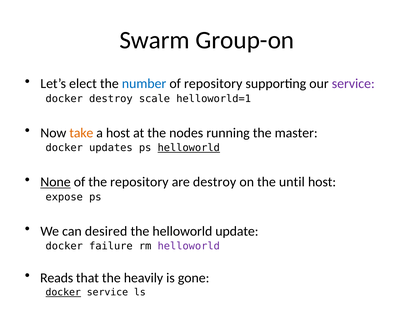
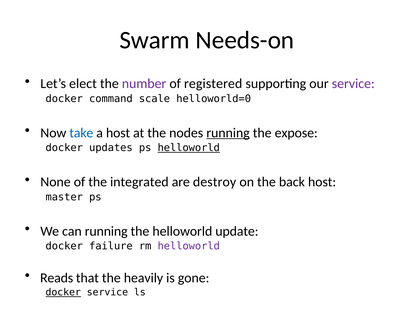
Group-on: Group-on -> Needs-on
number colour: blue -> purple
of repository: repository -> registered
docker destroy: destroy -> command
helloworld=1: helloworld=1 -> helloworld=0
take colour: orange -> blue
running at (228, 133) underline: none -> present
master: master -> expose
None underline: present -> none
the repository: repository -> integrated
until: until -> back
expose: expose -> master
can desired: desired -> running
